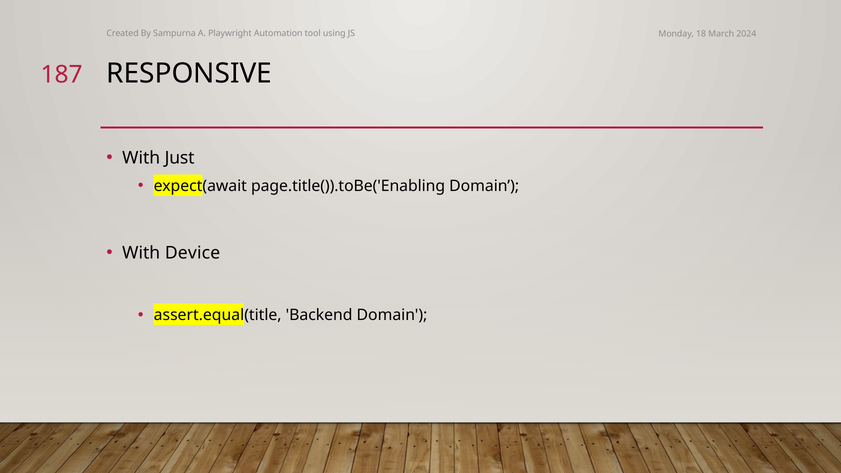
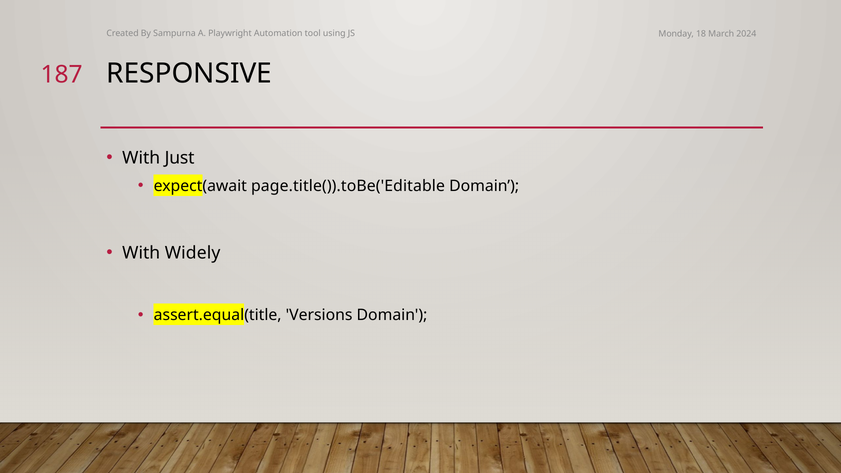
page.title()).toBe('Enabling: page.title()).toBe('Enabling -> page.title()).toBe('Editable
Device: Device -> Widely
Backend: Backend -> Versions
